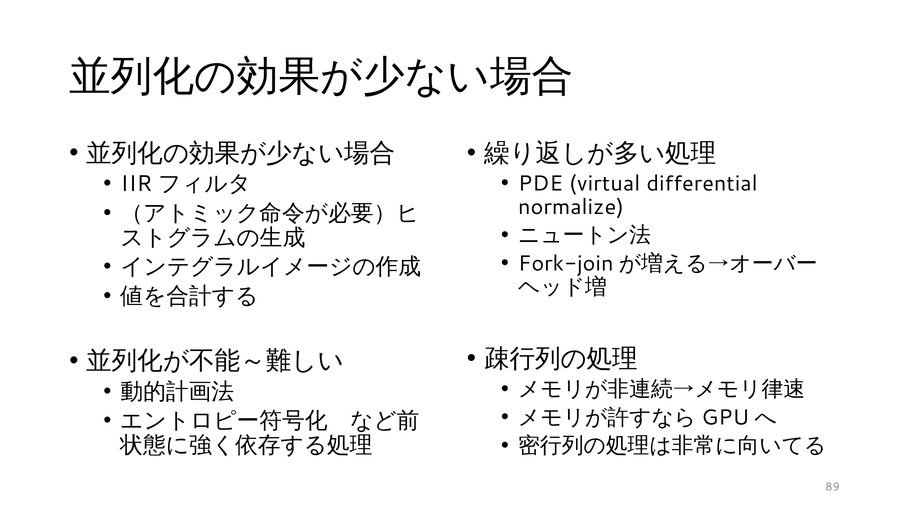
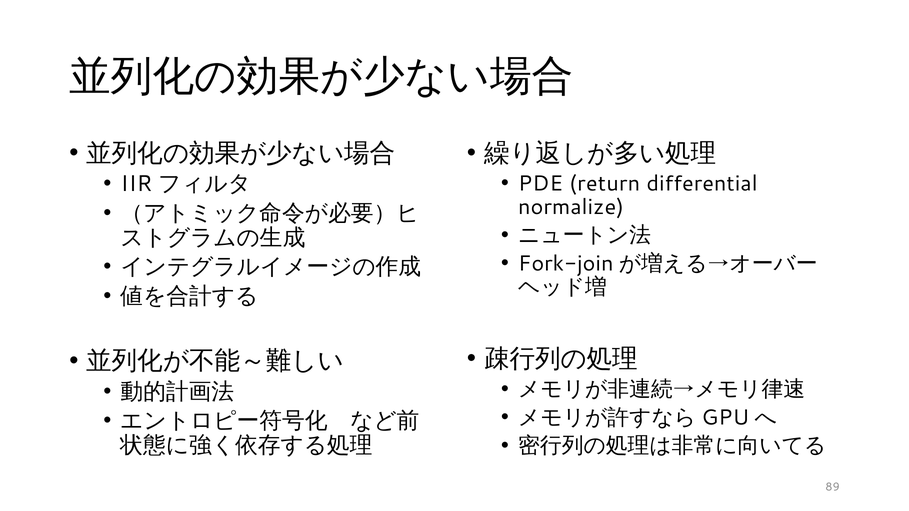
virtual: virtual -> return
